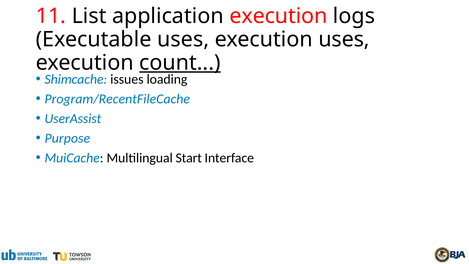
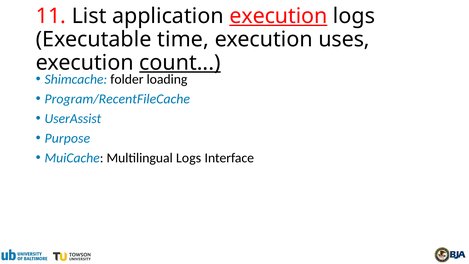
execution at (278, 16) underline: none -> present
Executable uses: uses -> time
issues: issues -> folder
Multilingual Start: Start -> Logs
